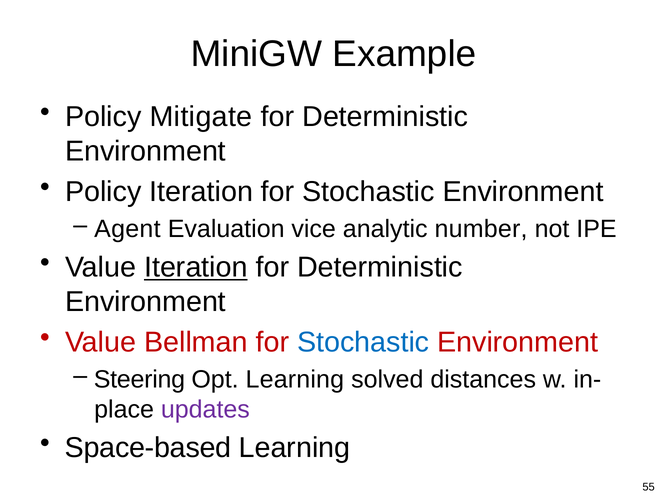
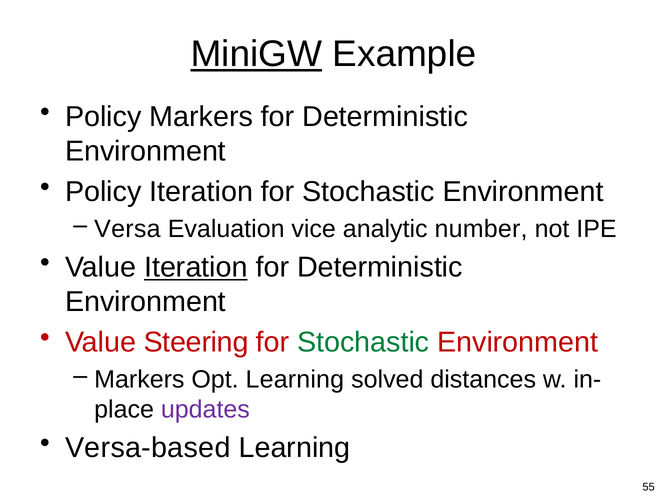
MiniGW underline: none -> present
Policy Mitigate: Mitigate -> Markers
Agent: Agent -> Versa
Bellman: Bellman -> Steering
Stochastic at (363, 343) colour: blue -> green
Steering at (139, 380): Steering -> Markers
Space-based: Space-based -> Versa-based
